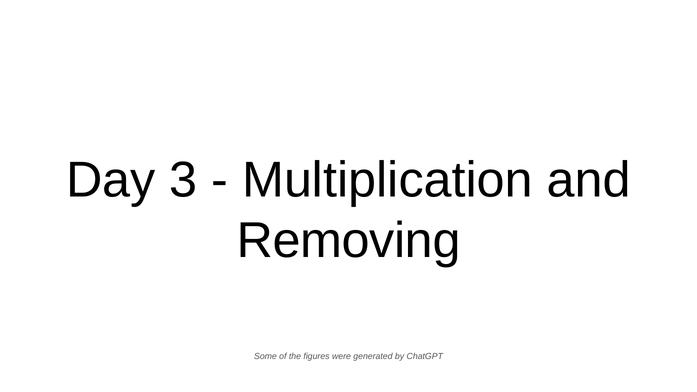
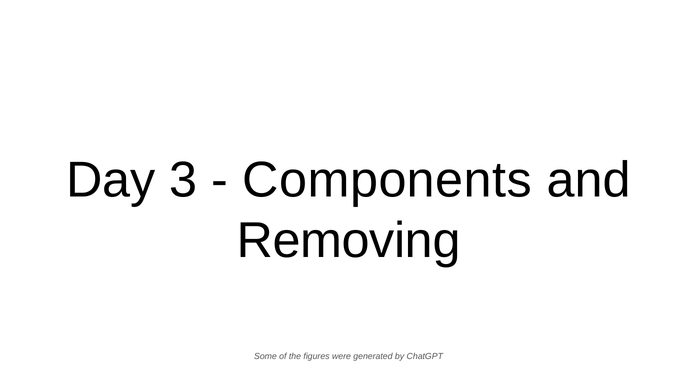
Multiplication: Multiplication -> Components
